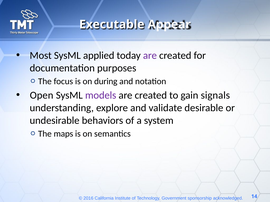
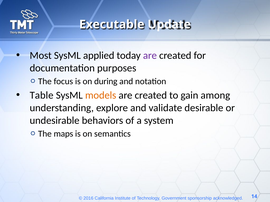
Appear: Appear -> Update
Open: Open -> Table
models colour: purple -> orange
signals: signals -> among
